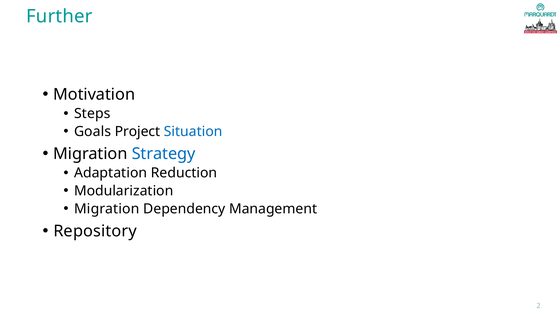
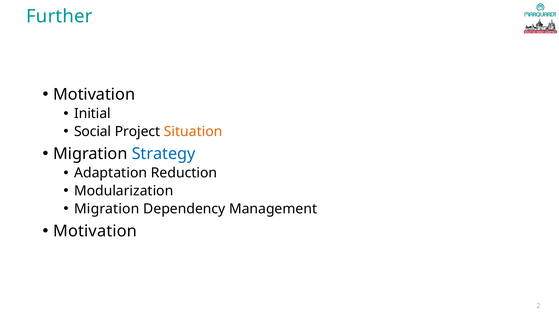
Steps: Steps -> Initial
Goals: Goals -> Social
Situation colour: blue -> orange
Repository at (95, 231): Repository -> Motivation
